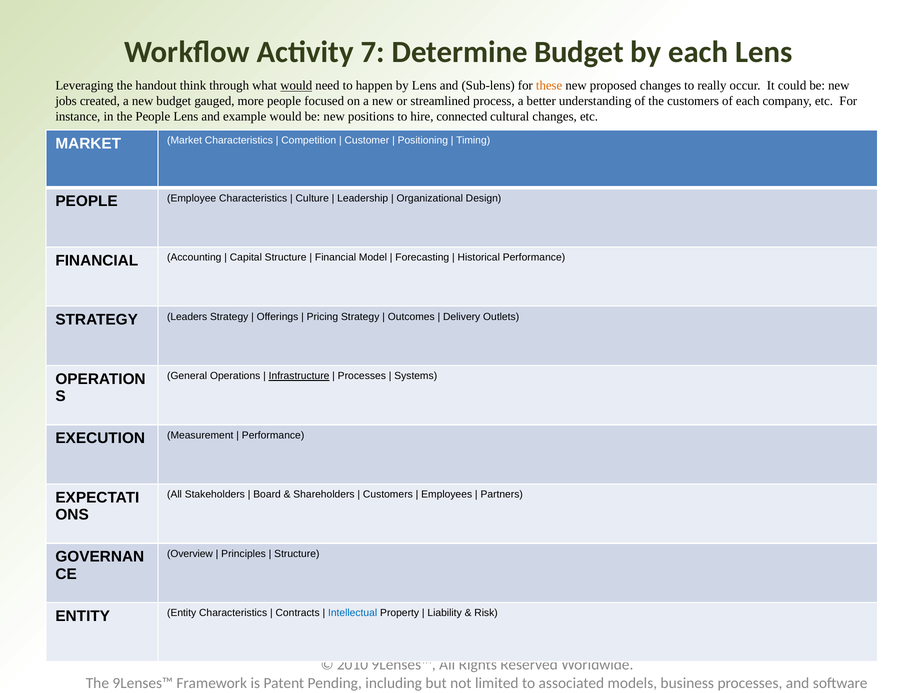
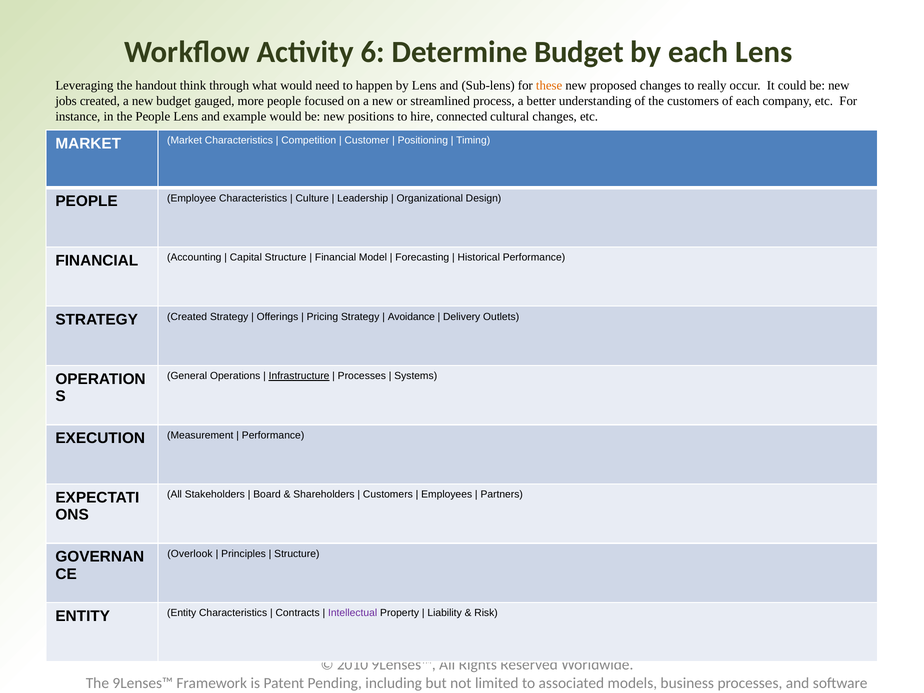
7: 7 -> 6
would at (296, 86) underline: present -> none
STRATEGY Leaders: Leaders -> Created
Outcomes: Outcomes -> Avoidance
Overview: Overview -> Overlook
Intellectual colour: blue -> purple
